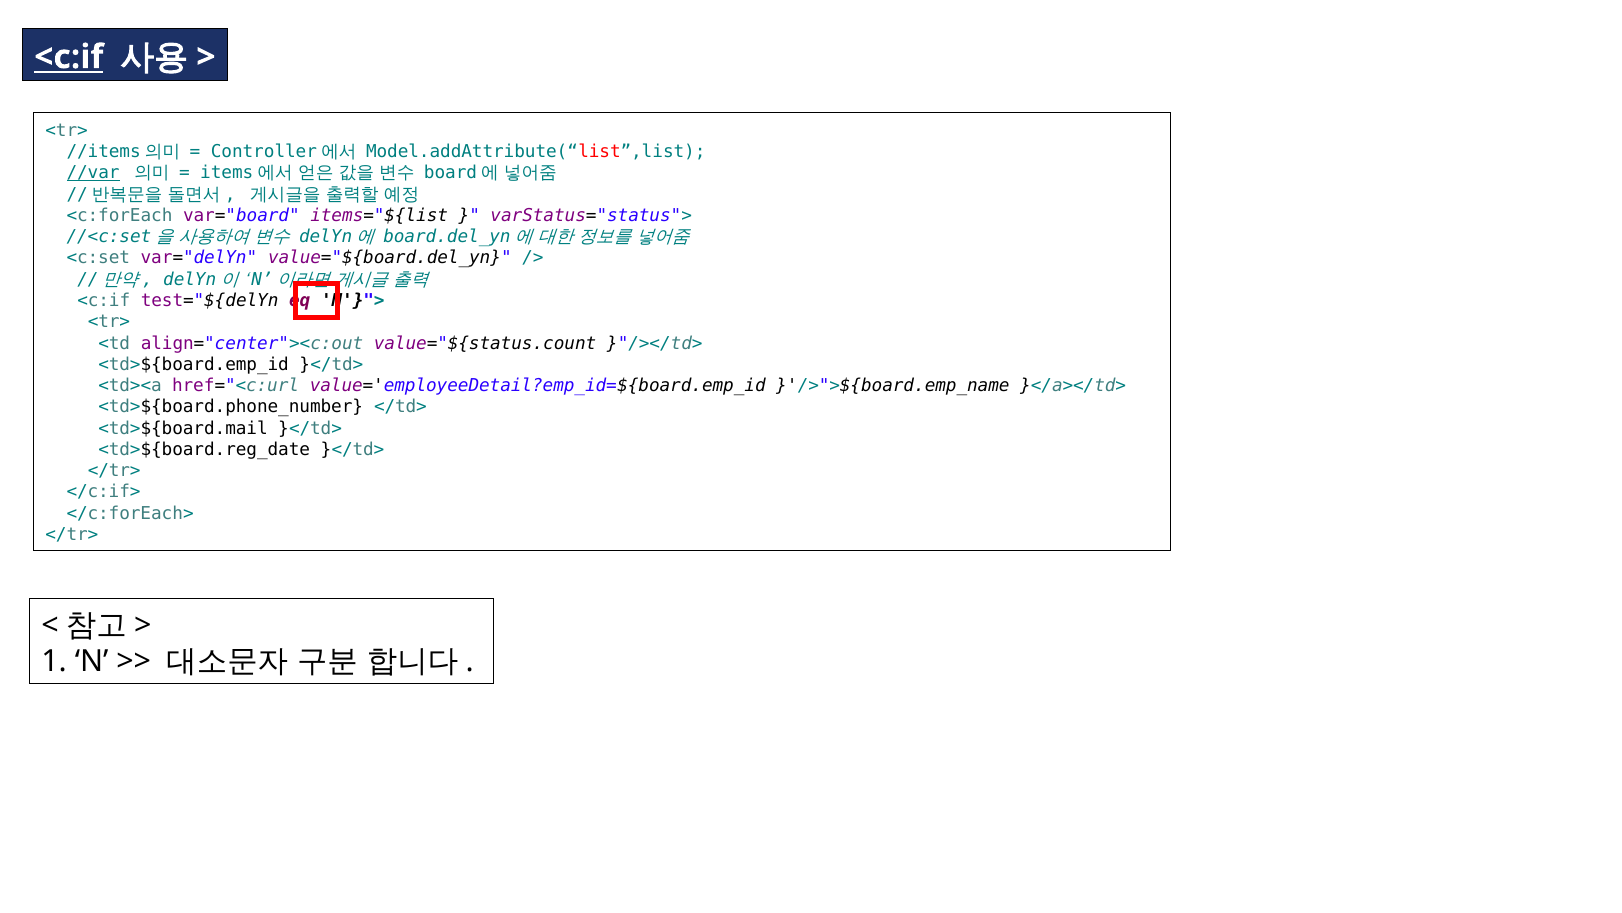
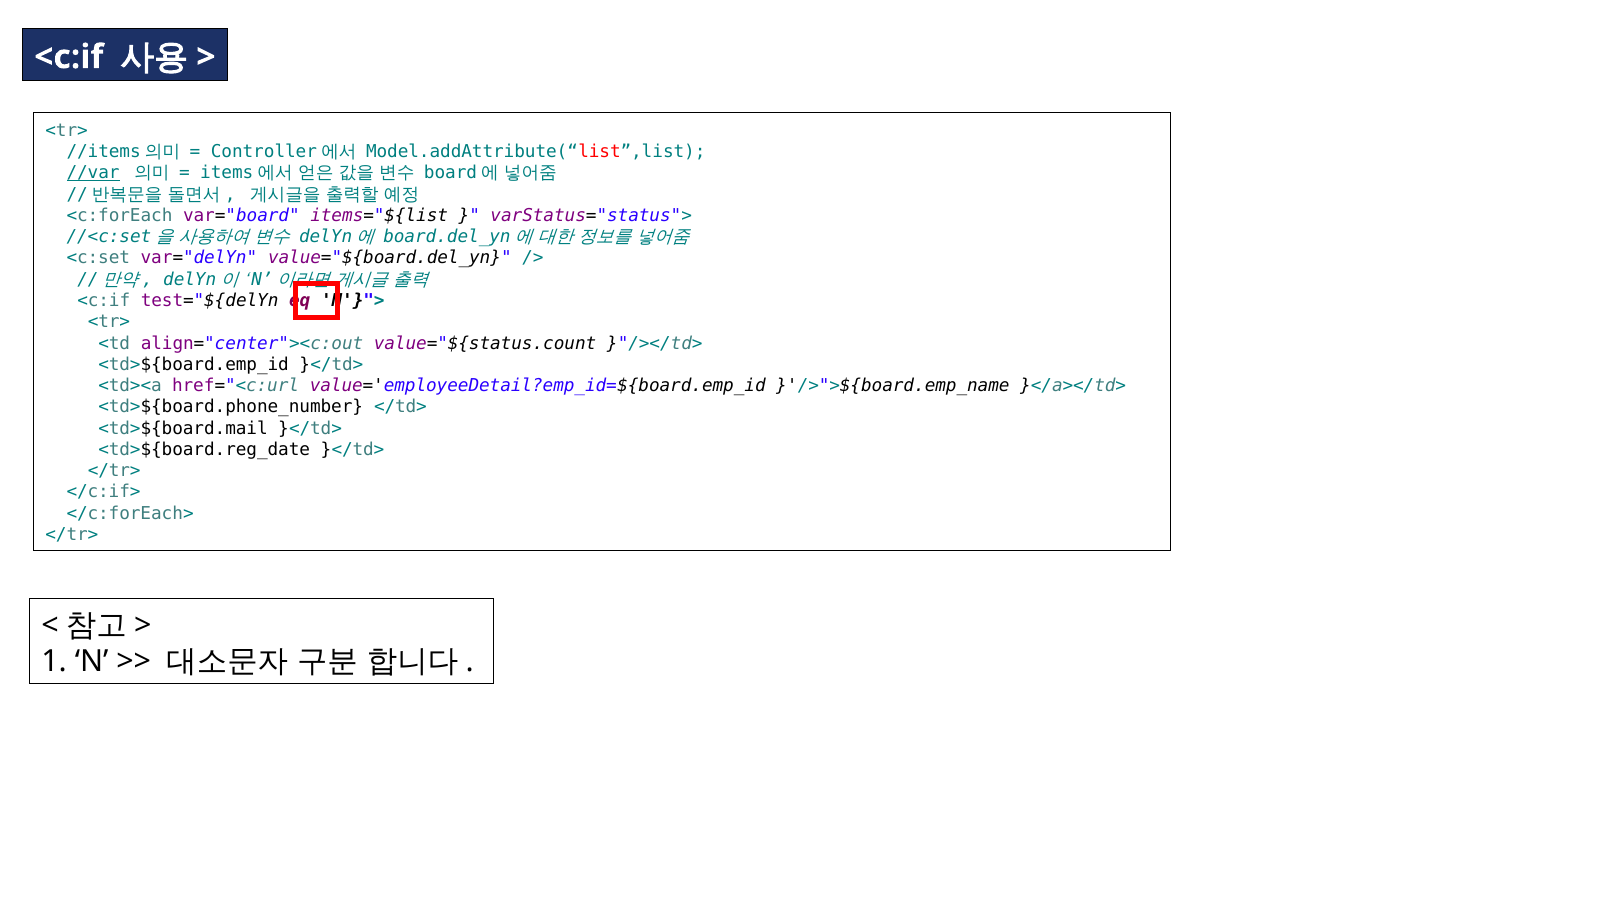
<c:if at (69, 57) underline: present -> none
